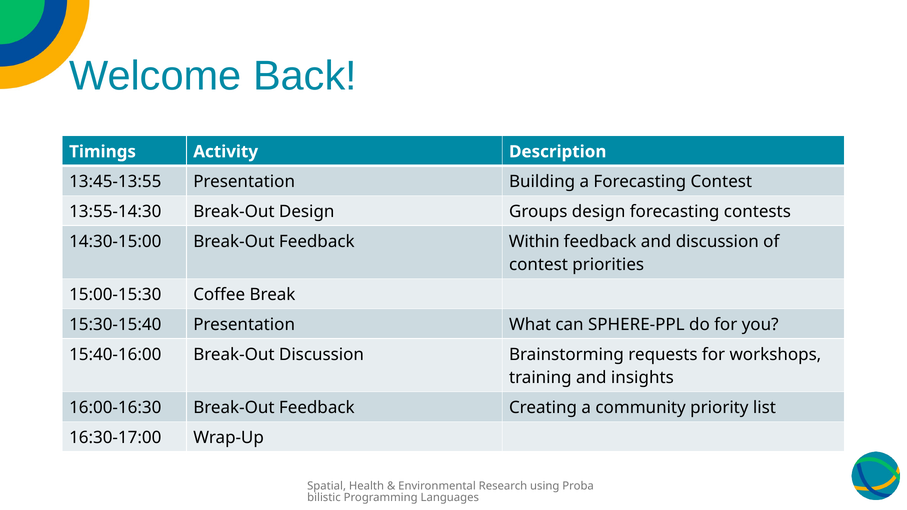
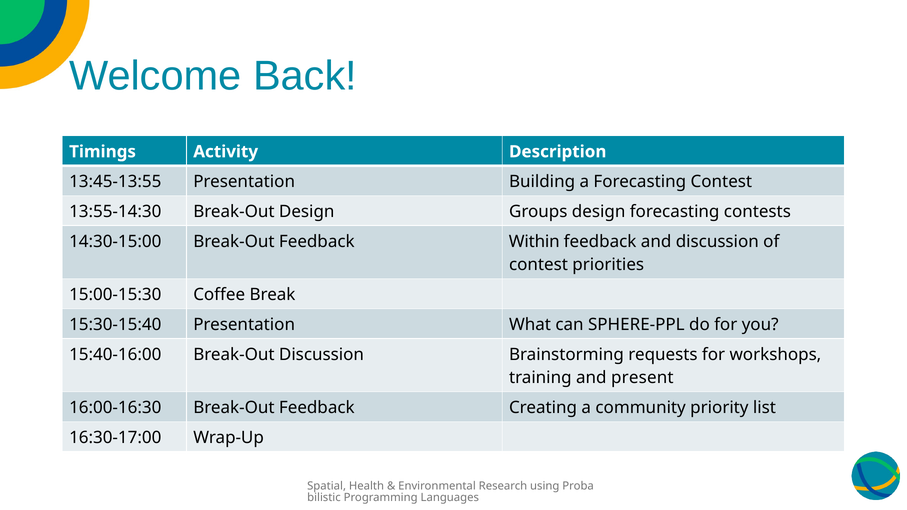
insights: insights -> present
